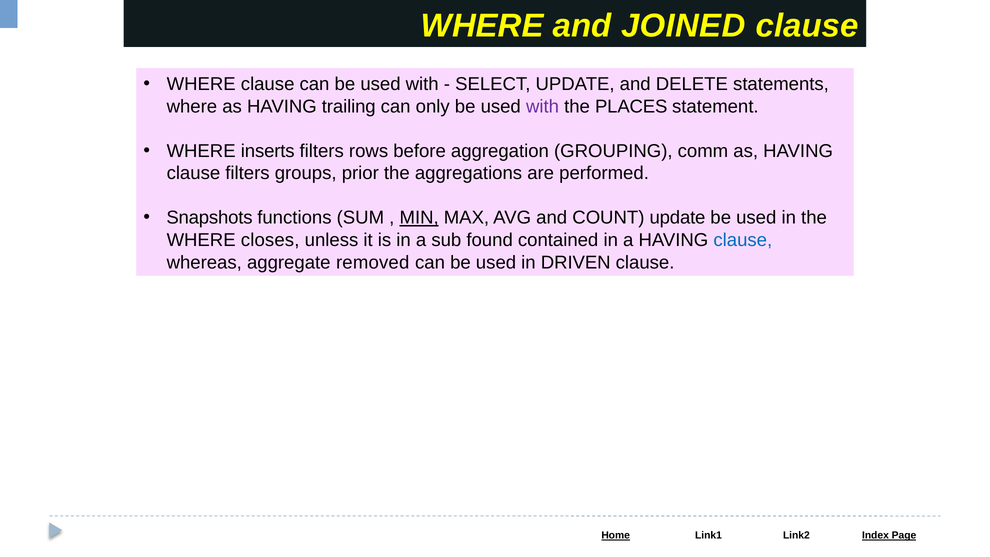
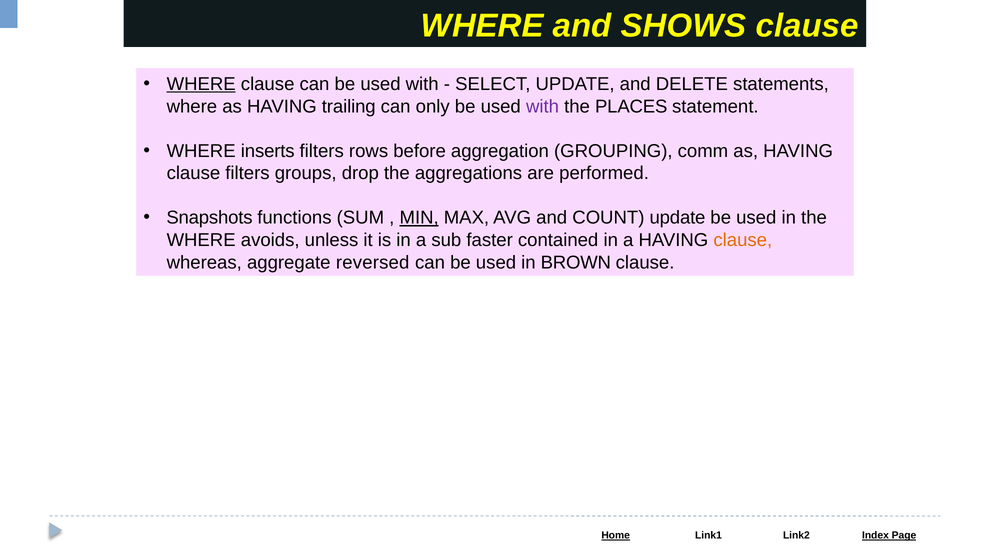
JOINED: JOINED -> SHOWS
WHERE at (201, 84) underline: none -> present
prior: prior -> drop
closes: closes -> avoids
found: found -> faster
clause at (743, 240) colour: blue -> orange
removed: removed -> reversed
DRIVEN: DRIVEN -> BROWN
